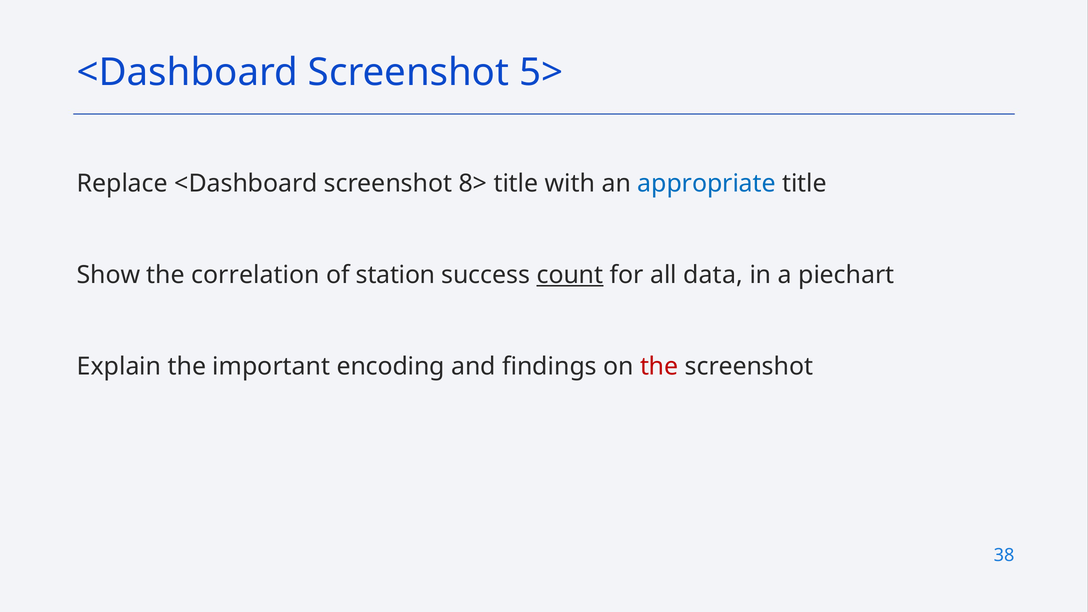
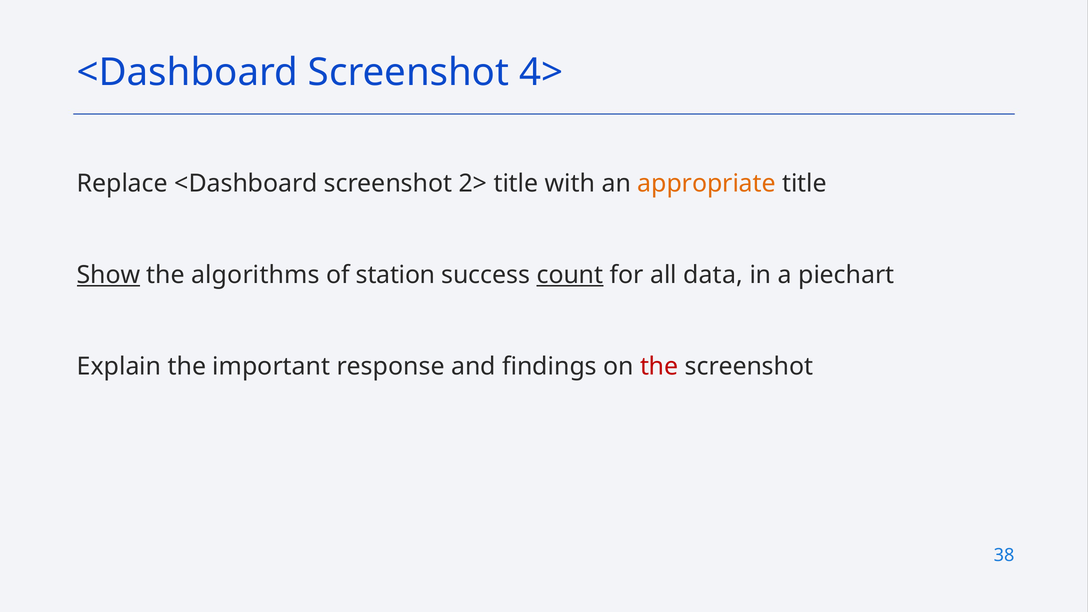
5>: 5> -> 4>
8>: 8> -> 2>
appropriate colour: blue -> orange
Show underline: none -> present
correlation: correlation -> algorithms
encoding: encoding -> response
